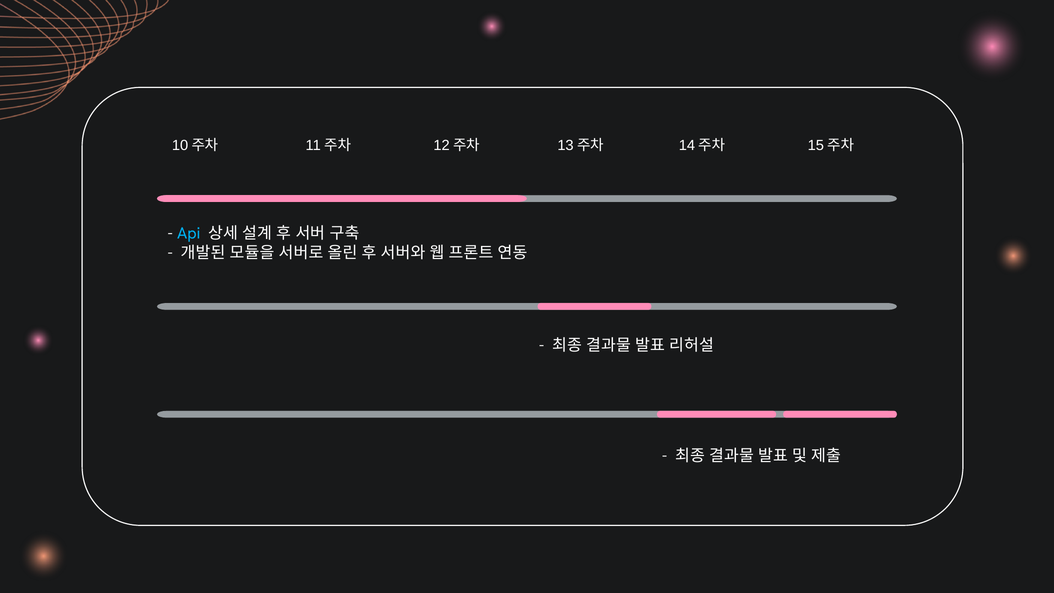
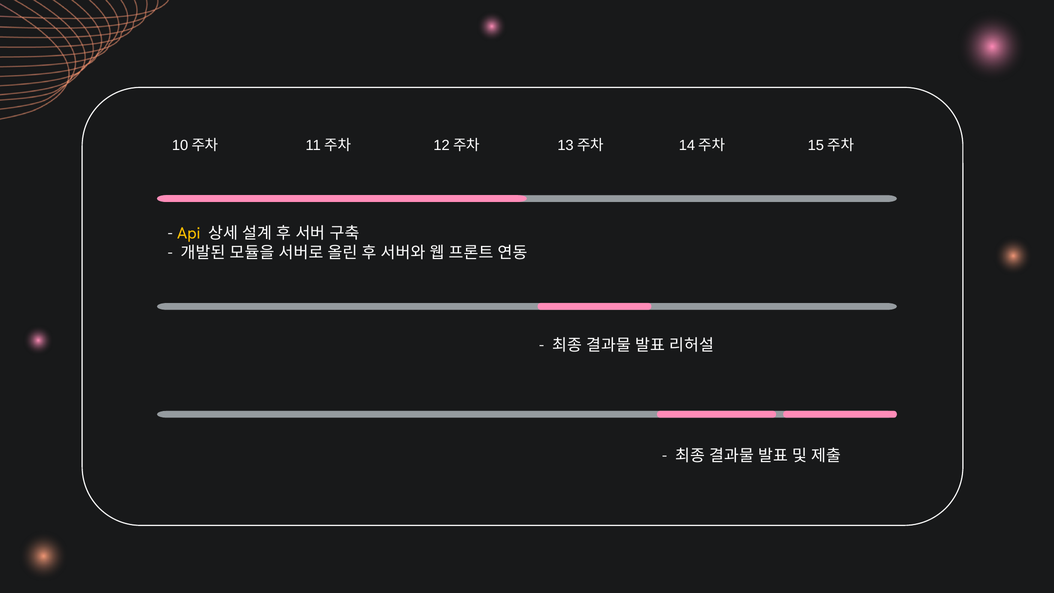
Api colour: light blue -> yellow
